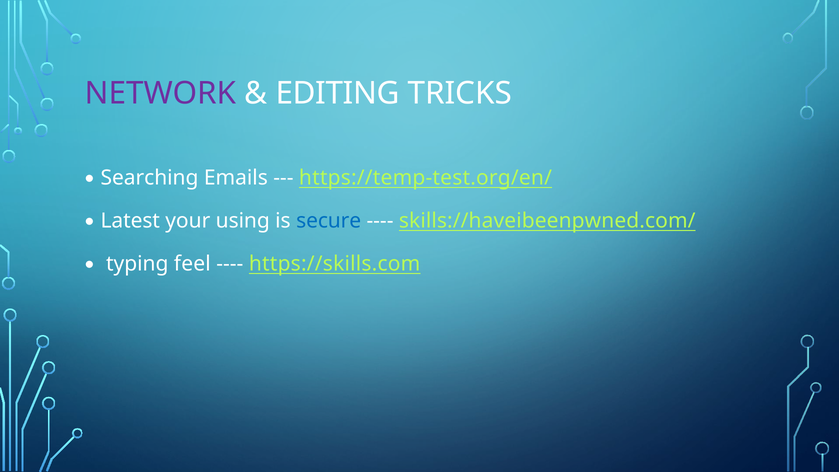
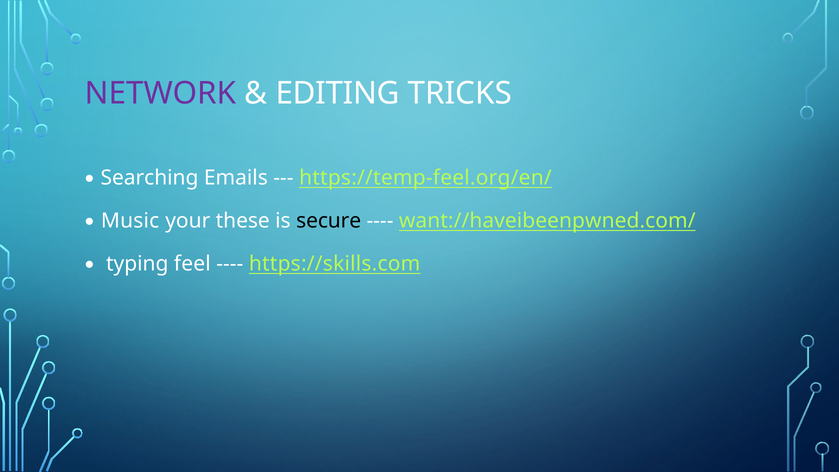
https://temp-test.org/en/: https://temp-test.org/en/ -> https://temp-feel.org/en/
Latest: Latest -> Music
using: using -> these
secure colour: blue -> black
skills://haveibeenpwned.com/: skills://haveibeenpwned.com/ -> want://haveibeenpwned.com/
